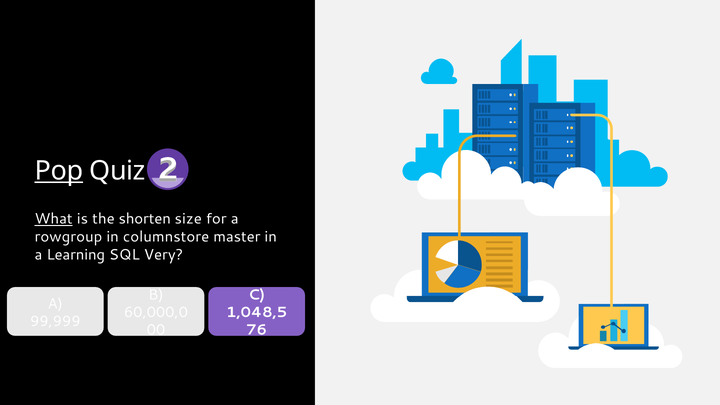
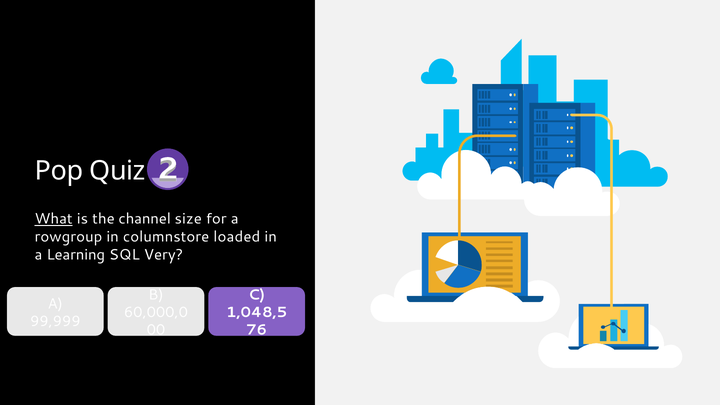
Pop underline: present -> none
shorten: shorten -> channel
master: master -> loaded
